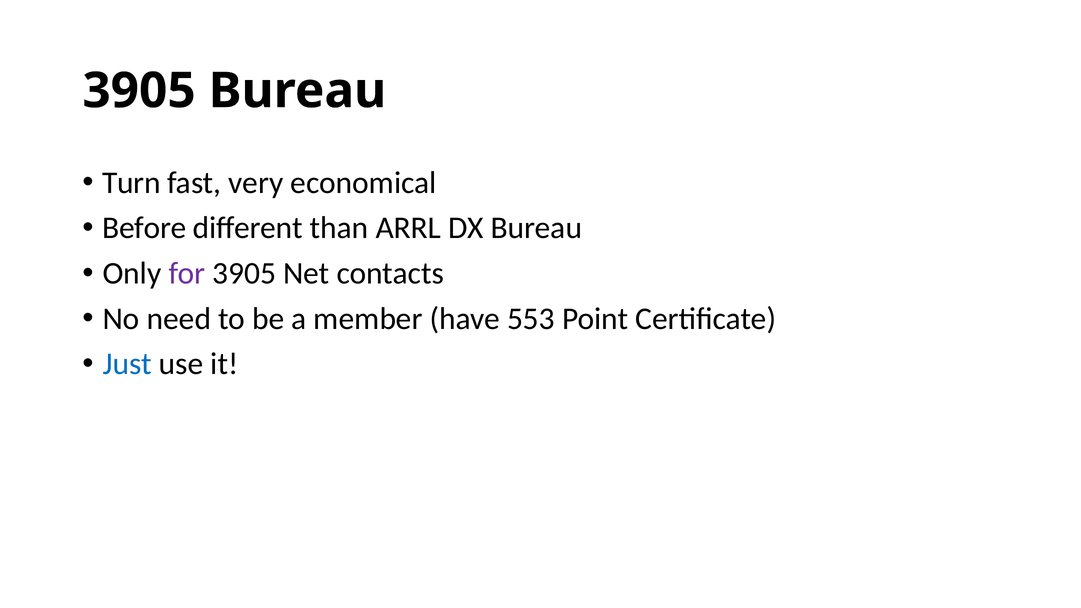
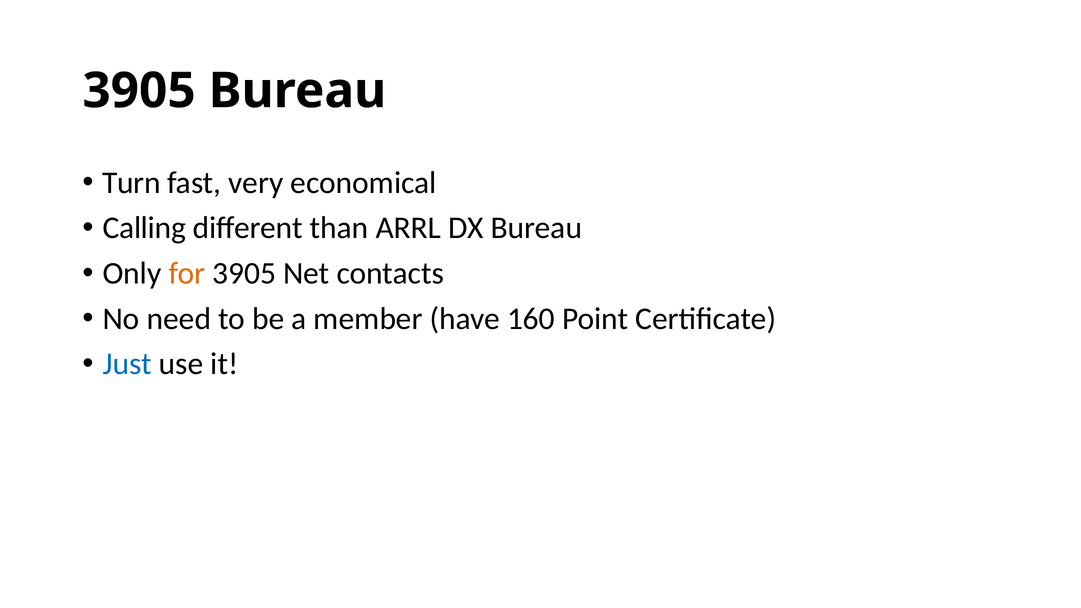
Before: Before -> Calling
for colour: purple -> orange
553: 553 -> 160
